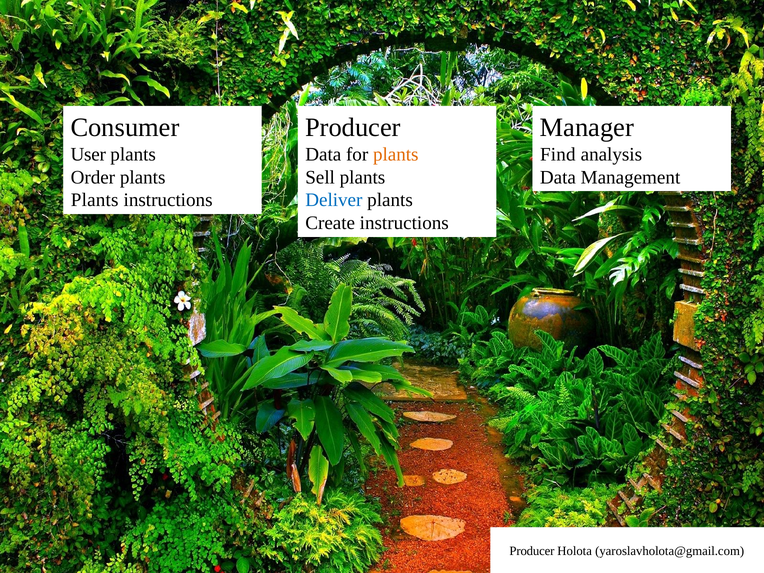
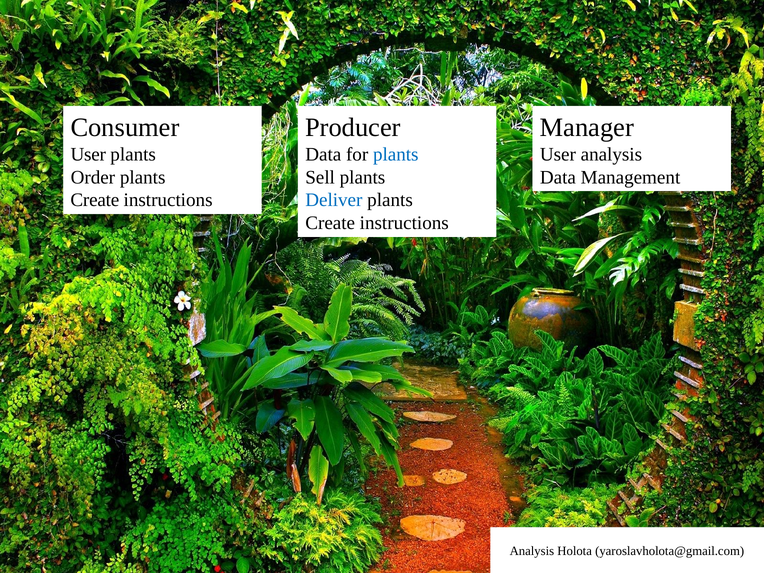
plants at (396, 154) colour: orange -> blue
Find at (558, 154): Find -> User
Plants at (95, 200): Plants -> Create
Producer at (532, 551): Producer -> Analysis
